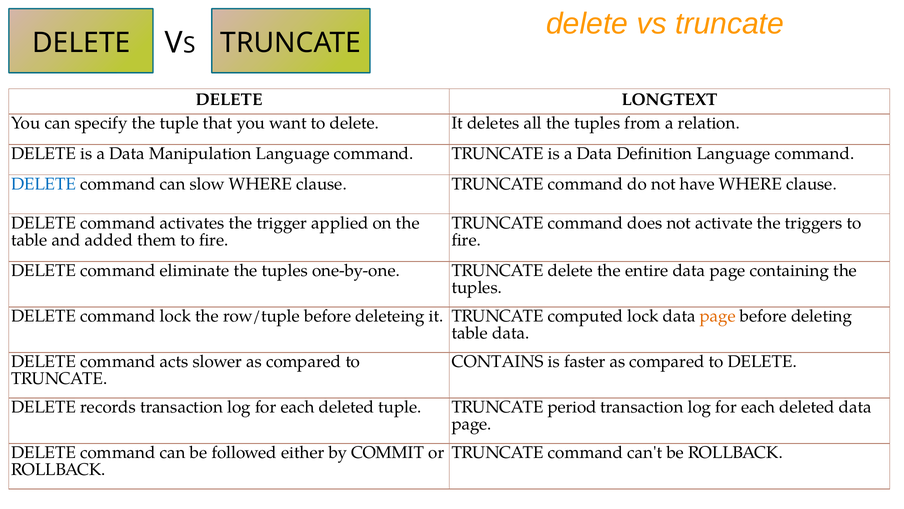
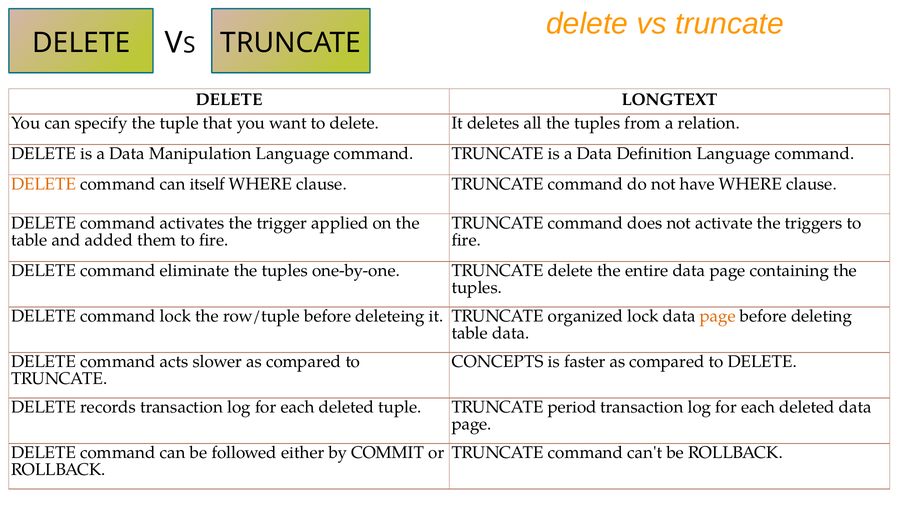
DELETE at (44, 184) colour: blue -> orange
slow: slow -> itself
computed: computed -> organized
CONTAINS: CONTAINS -> CONCEPTS
